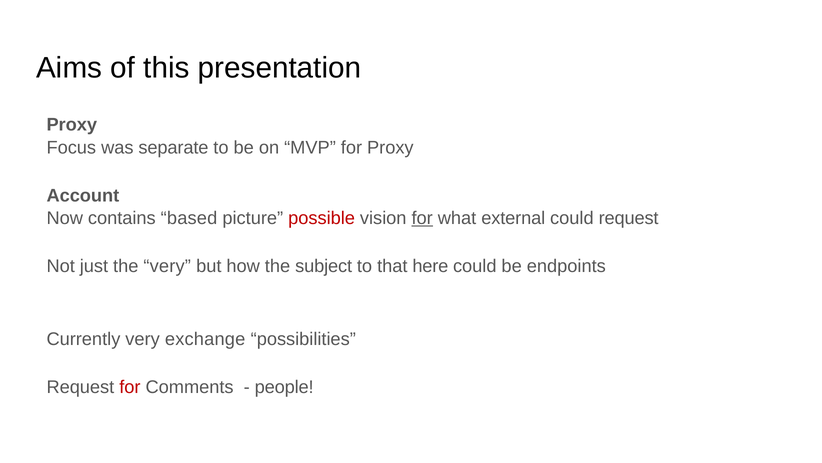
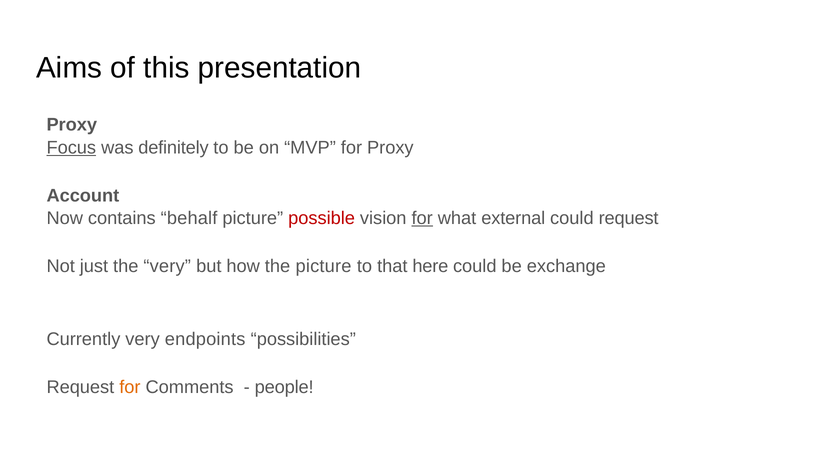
Focus underline: none -> present
separate: separate -> definitely
based: based -> behalf
the subject: subject -> picture
endpoints: endpoints -> exchange
exchange: exchange -> endpoints
for at (130, 387) colour: red -> orange
